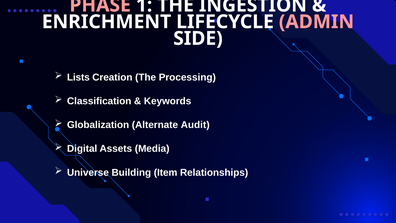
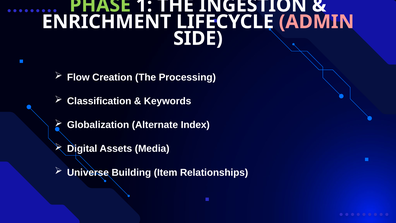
PHASE colour: pink -> light green
Lists: Lists -> Flow
Audit: Audit -> Index
